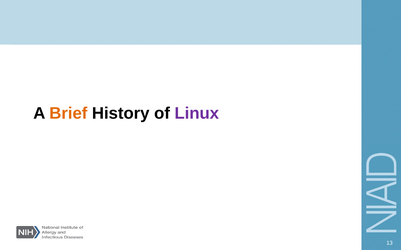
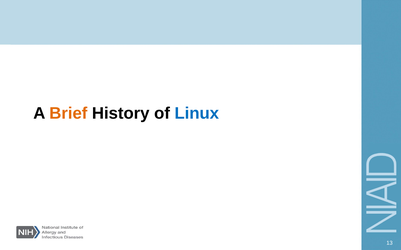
Linux colour: purple -> blue
